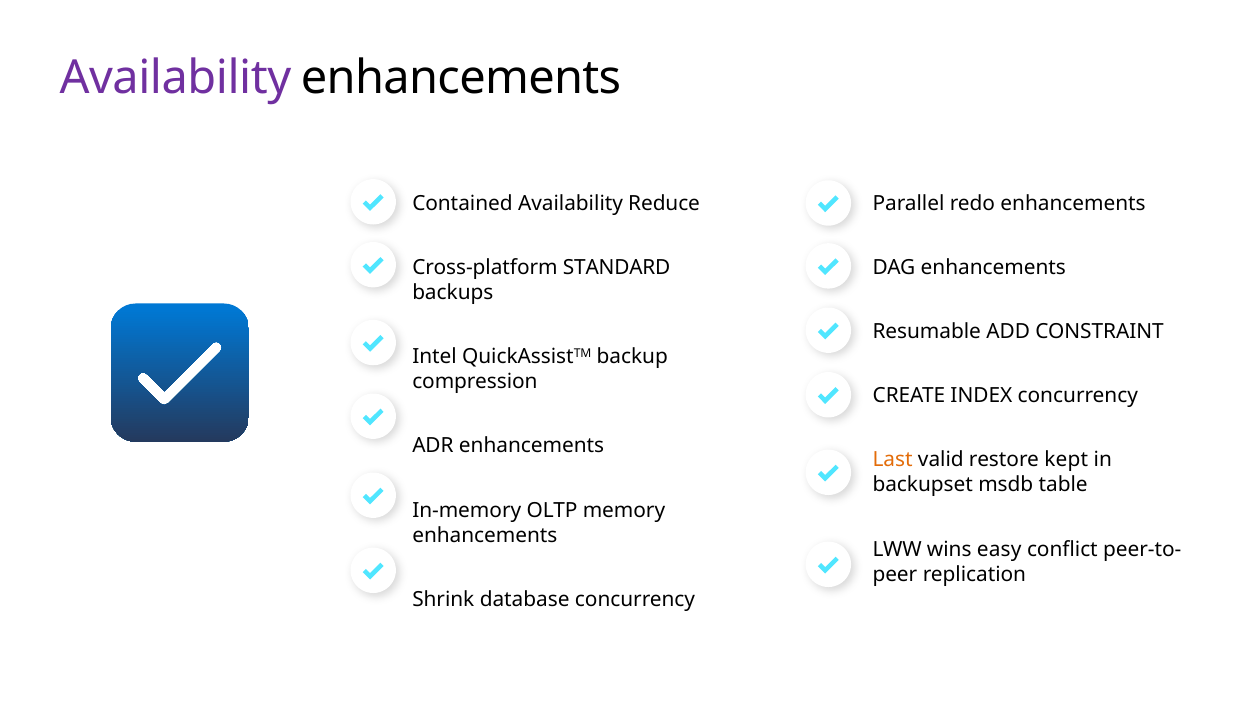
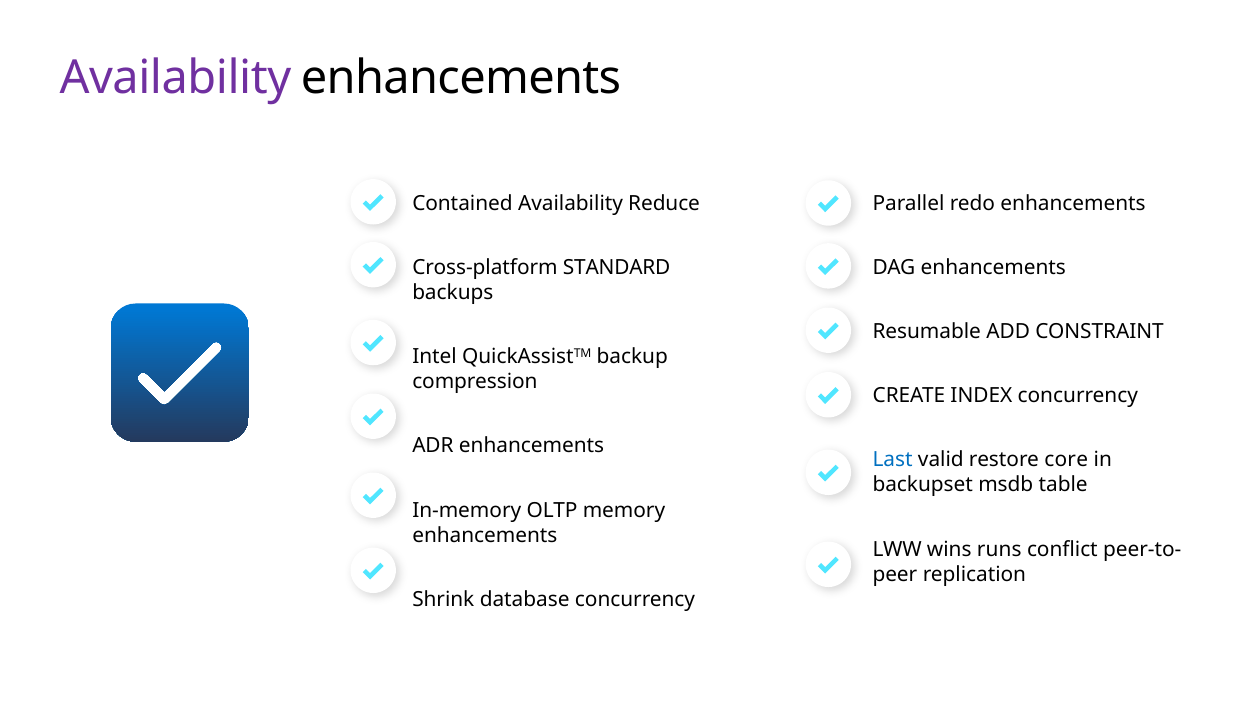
Last colour: orange -> blue
kept: kept -> core
easy: easy -> runs
